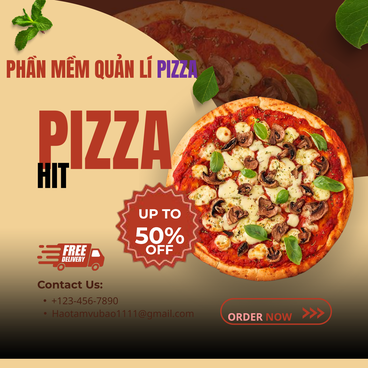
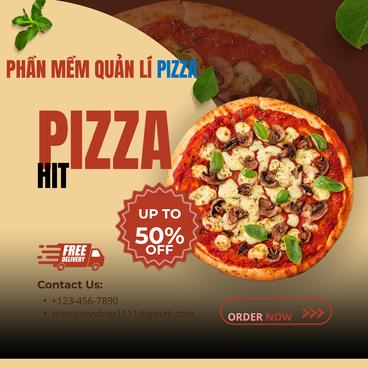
PIZZA at (177, 71) colour: purple -> blue
